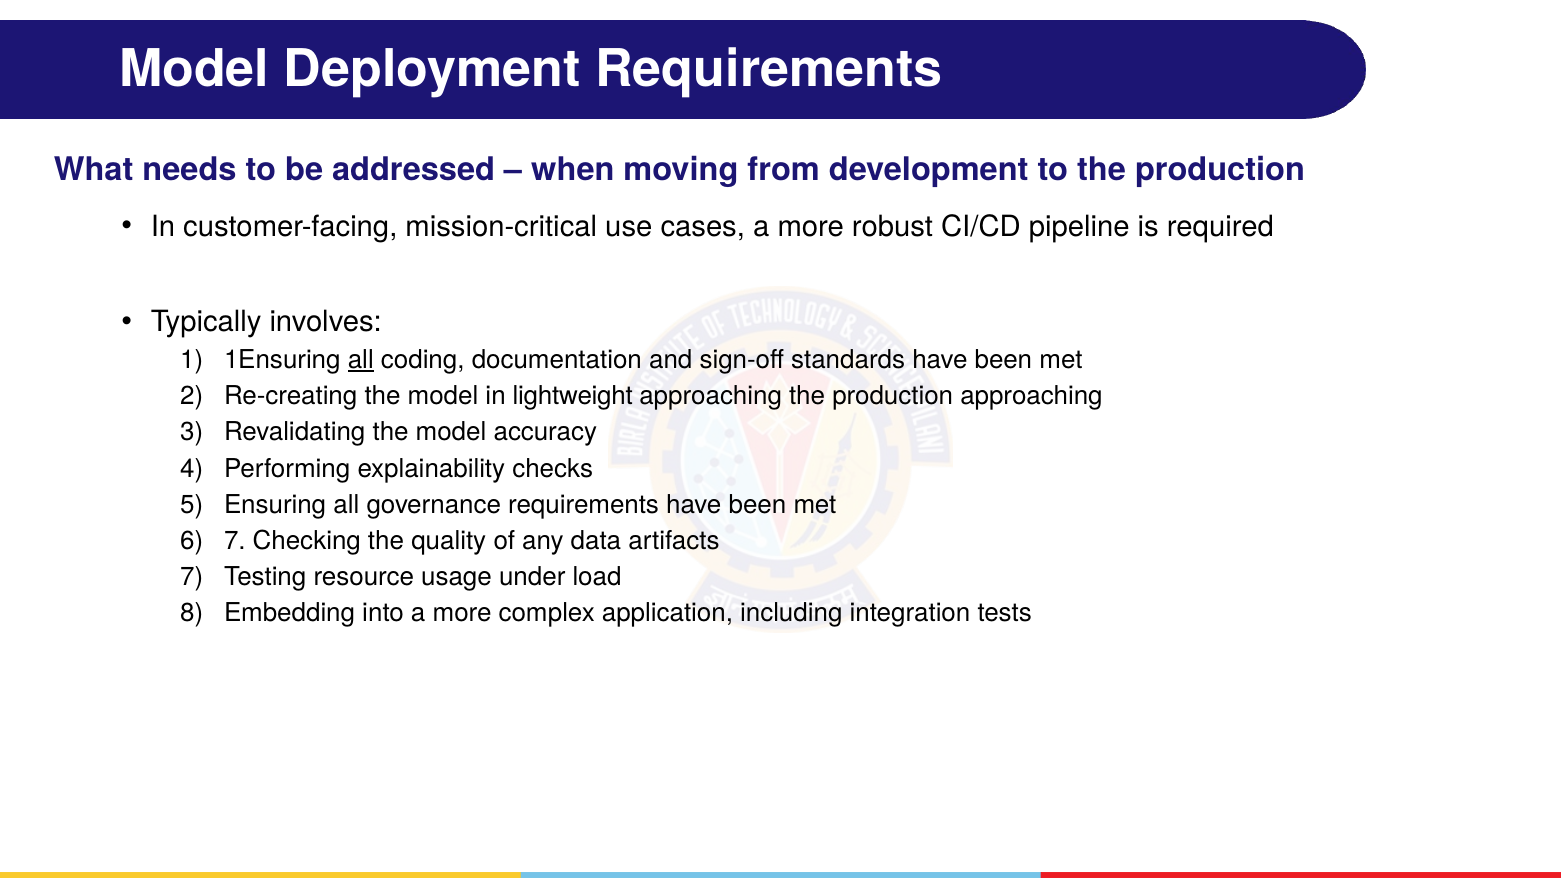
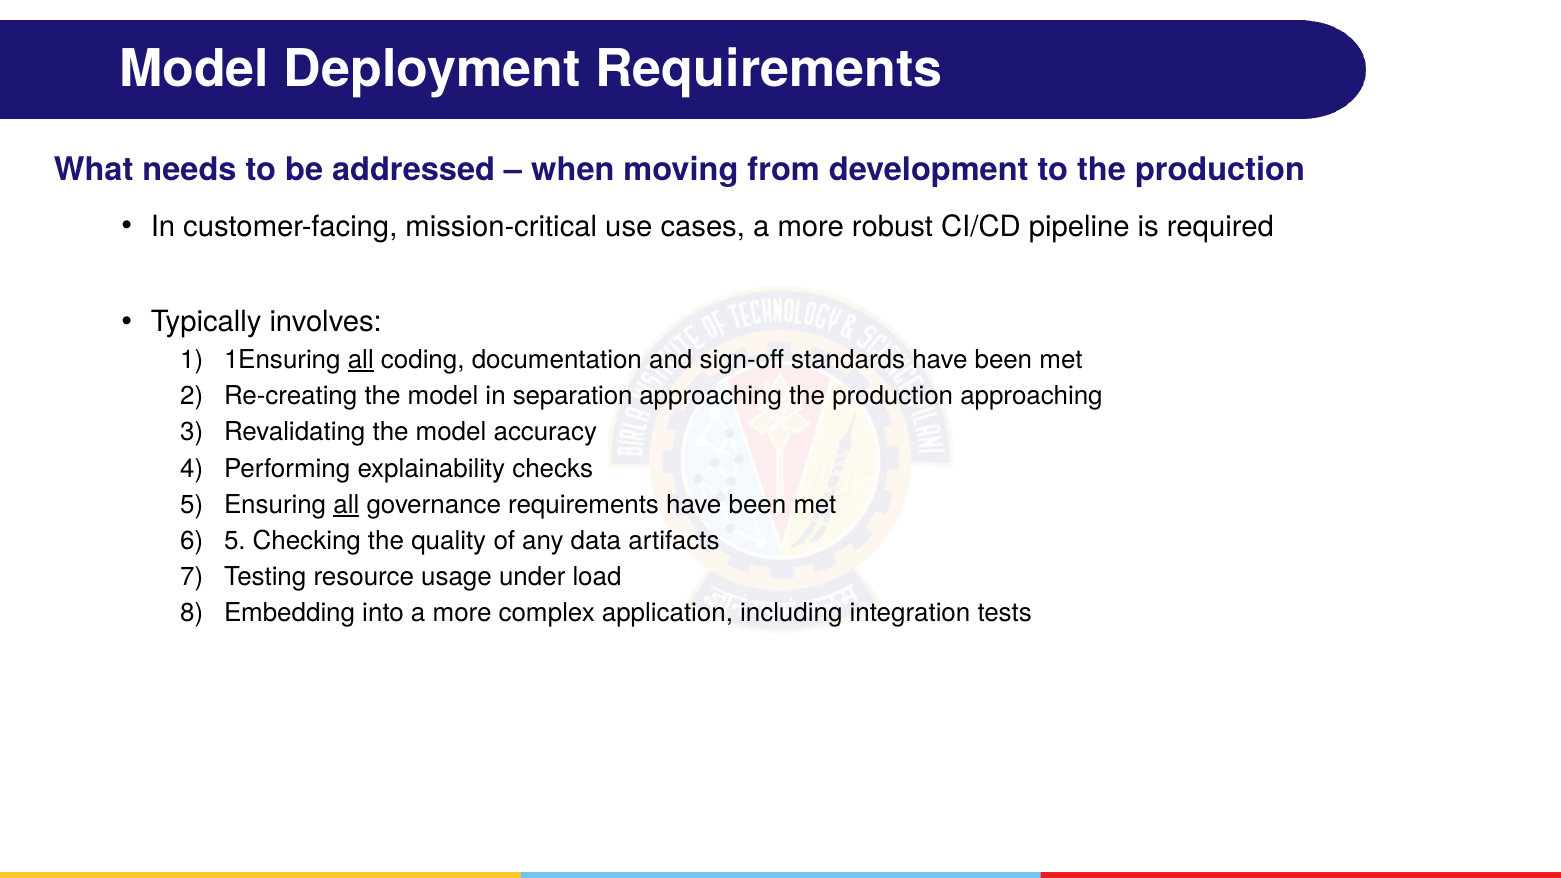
lightweight: lightweight -> separation
all at (346, 505) underline: none -> present
6 7: 7 -> 5
